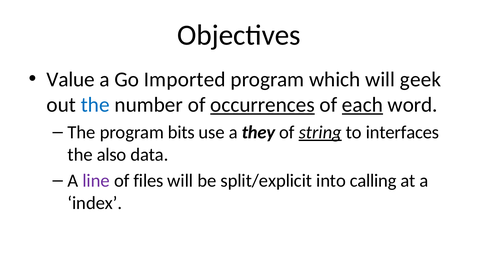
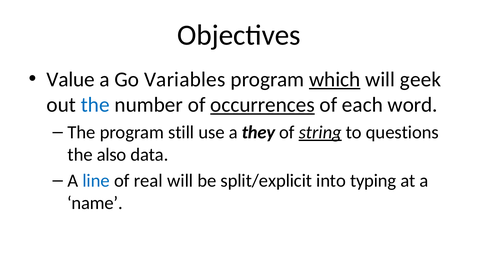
Imported: Imported -> Variables
which underline: none -> present
each underline: present -> none
bits: bits -> still
interfaces: interfaces -> questions
line colour: purple -> blue
files: files -> real
calling: calling -> typing
index: index -> name
